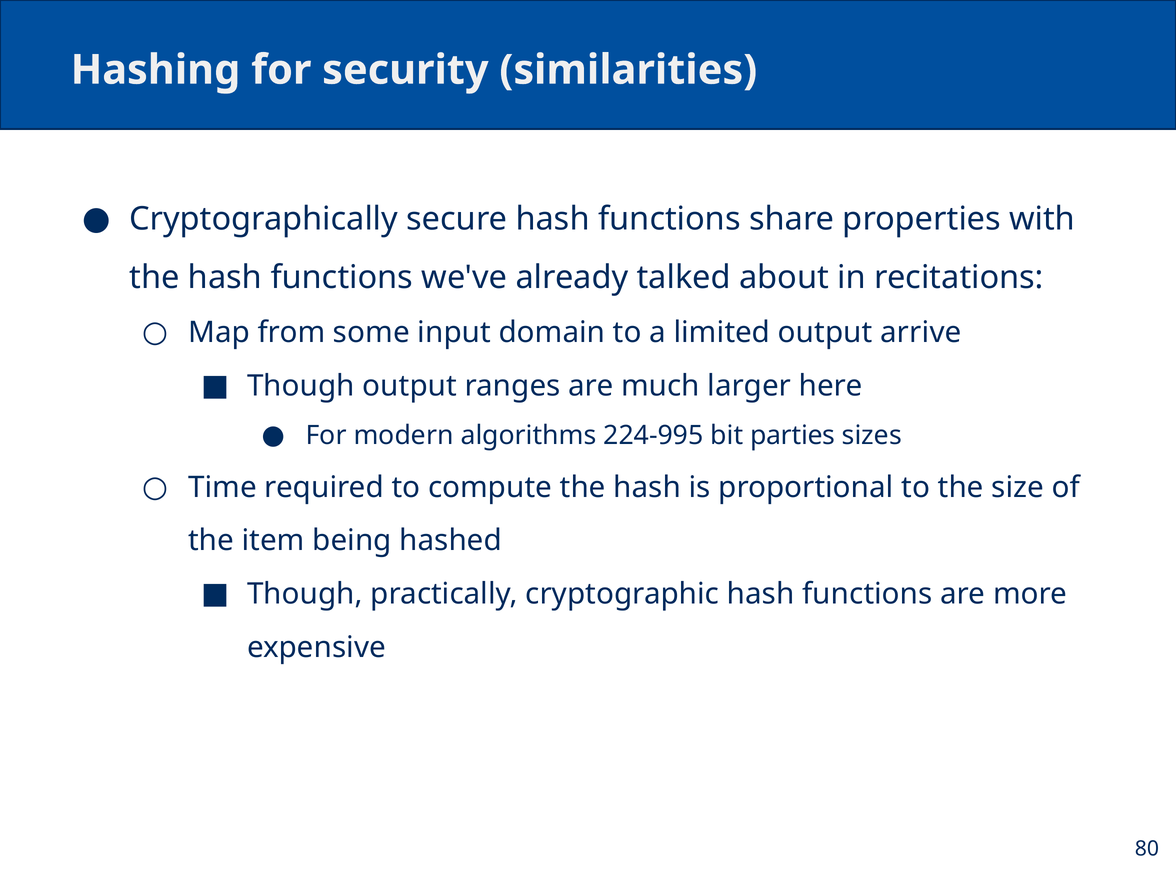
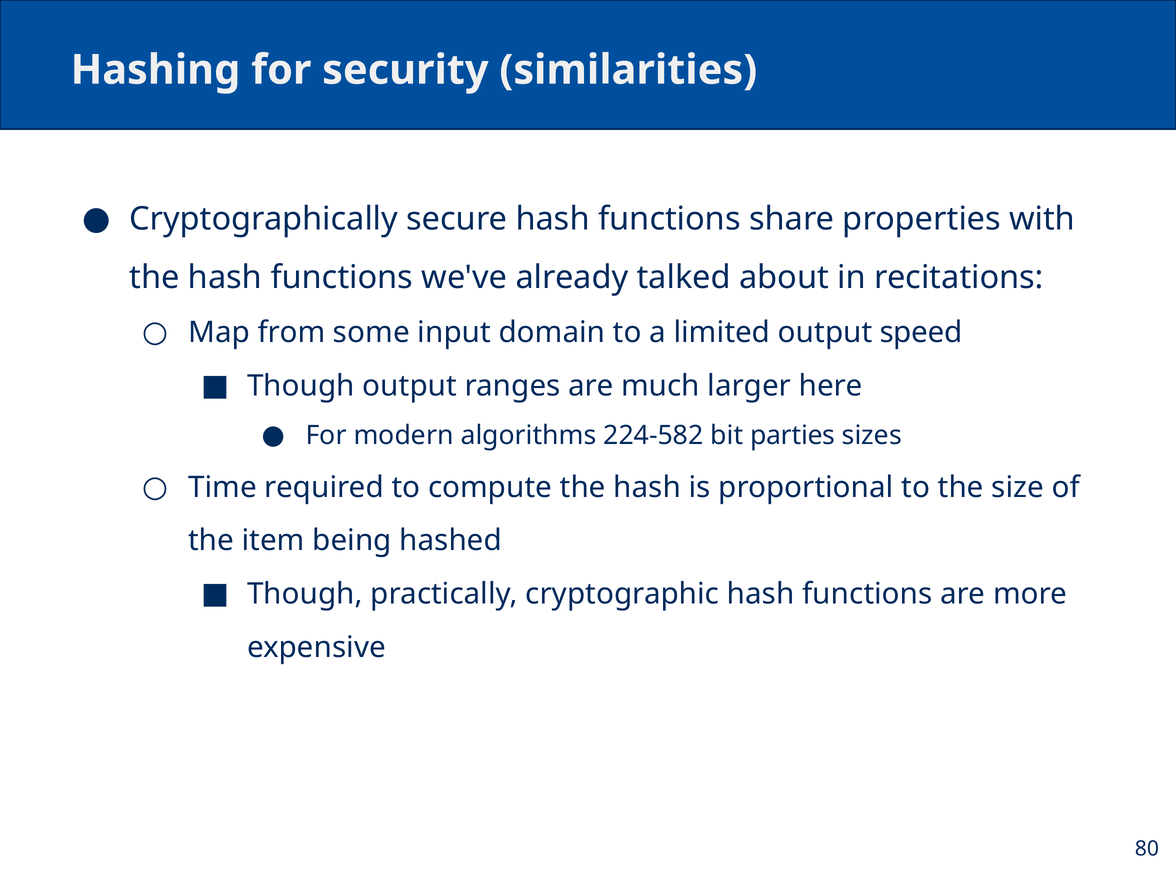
arrive: arrive -> speed
224-995: 224-995 -> 224-582
